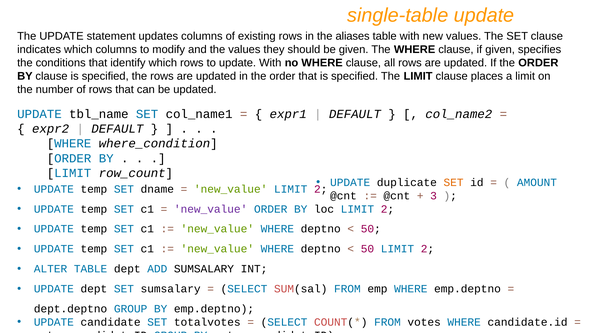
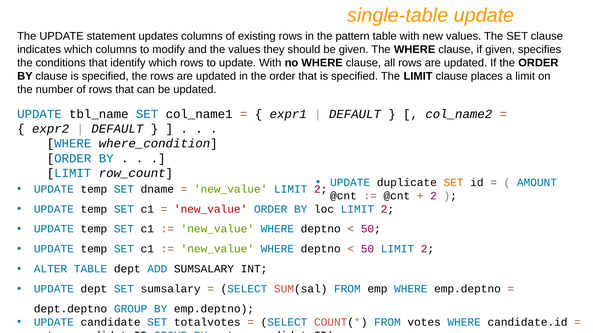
aliases: aliases -> pattern
3 at (434, 196): 3 -> 2
new_value at (211, 209) colour: purple -> red
